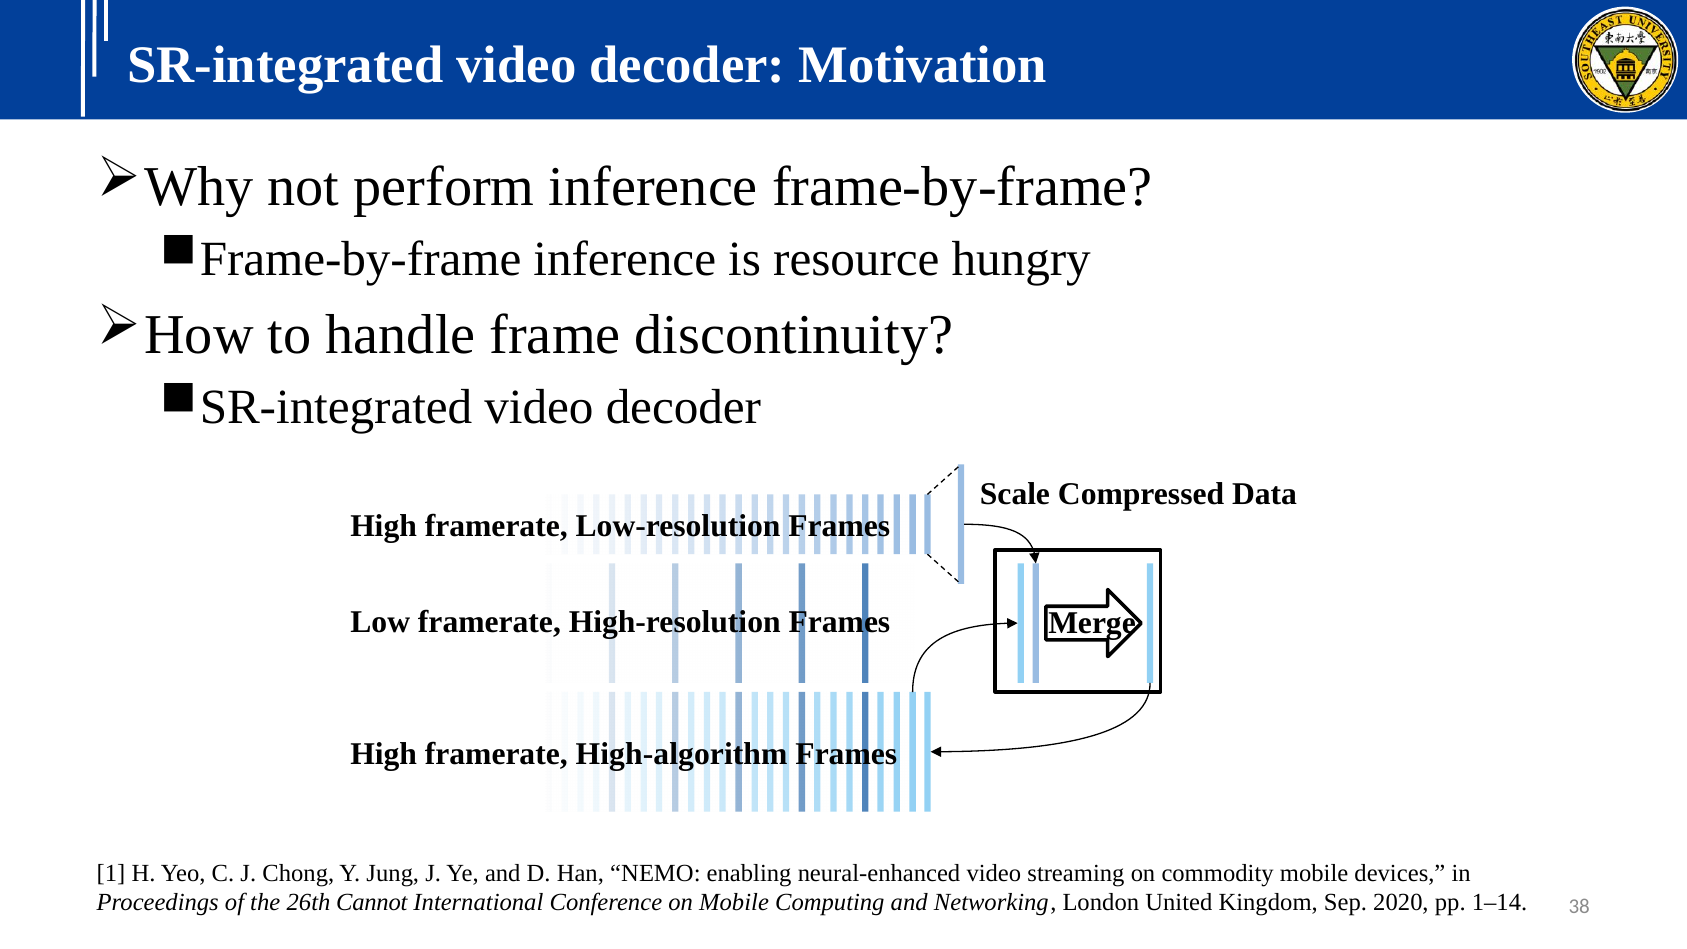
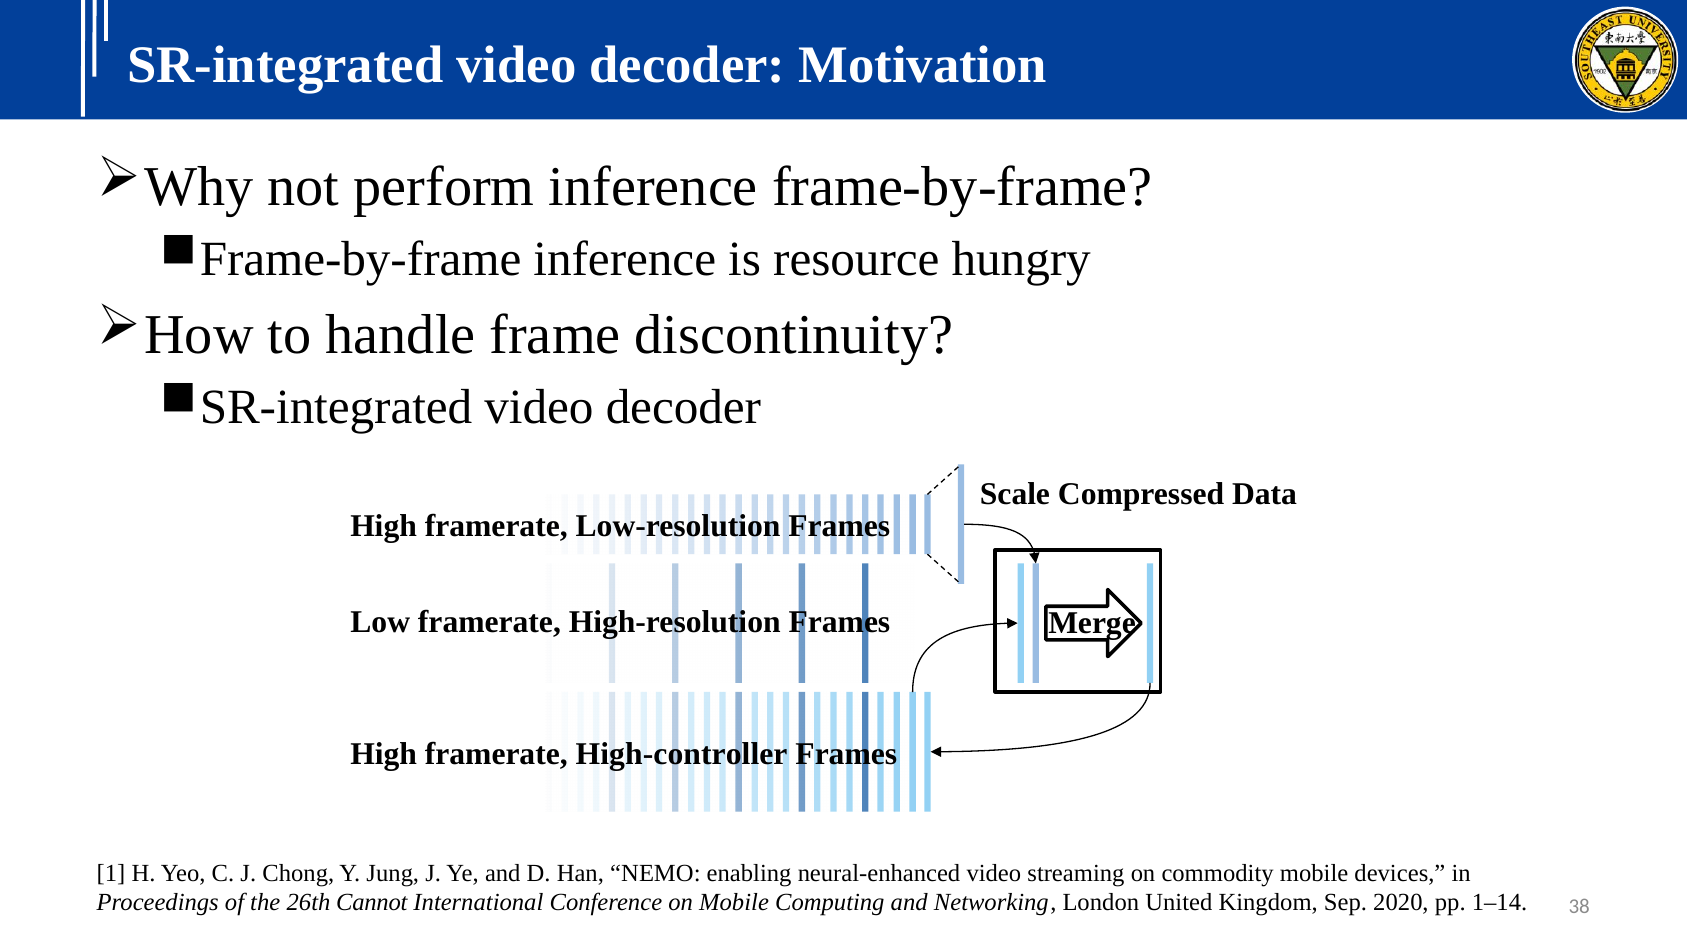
High-algorithm: High-algorithm -> High-controller
